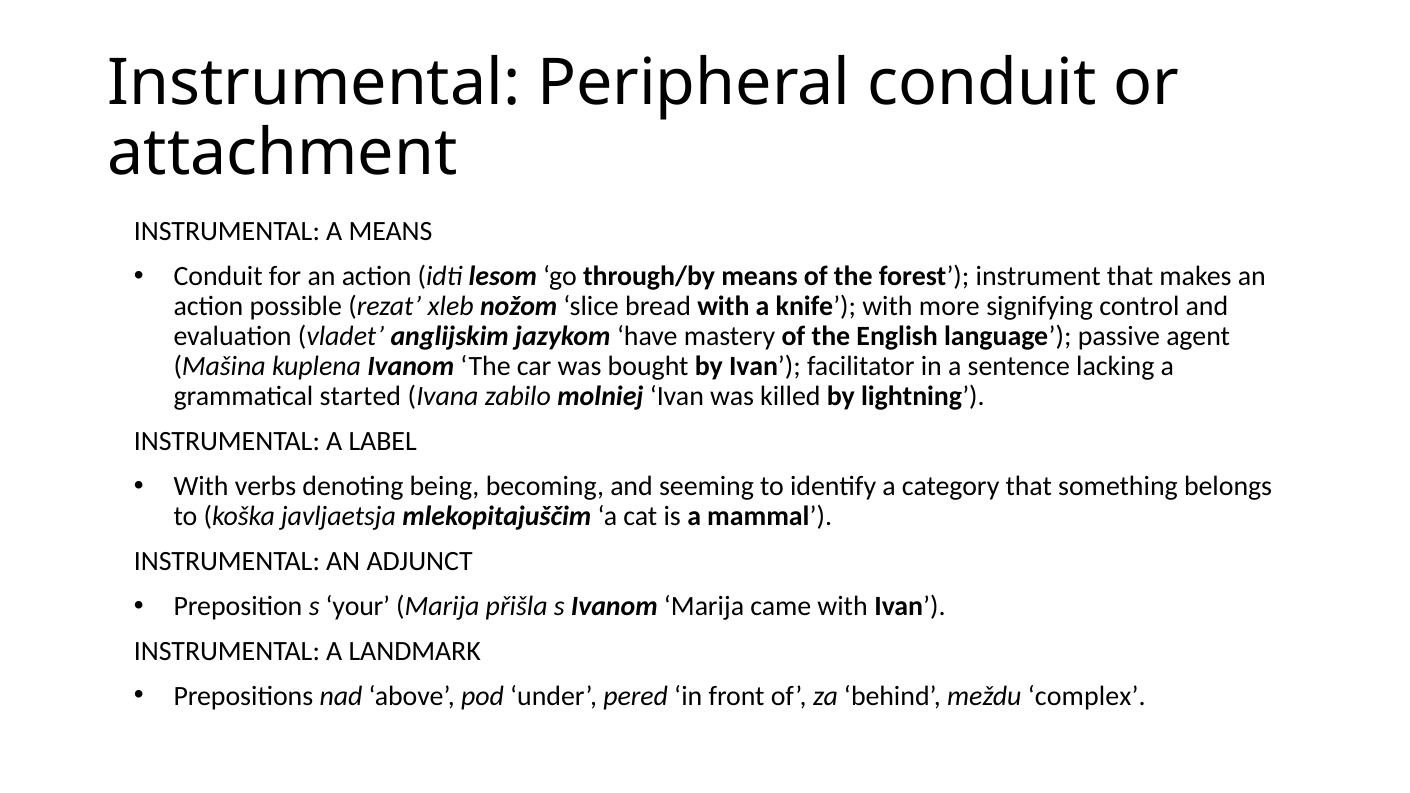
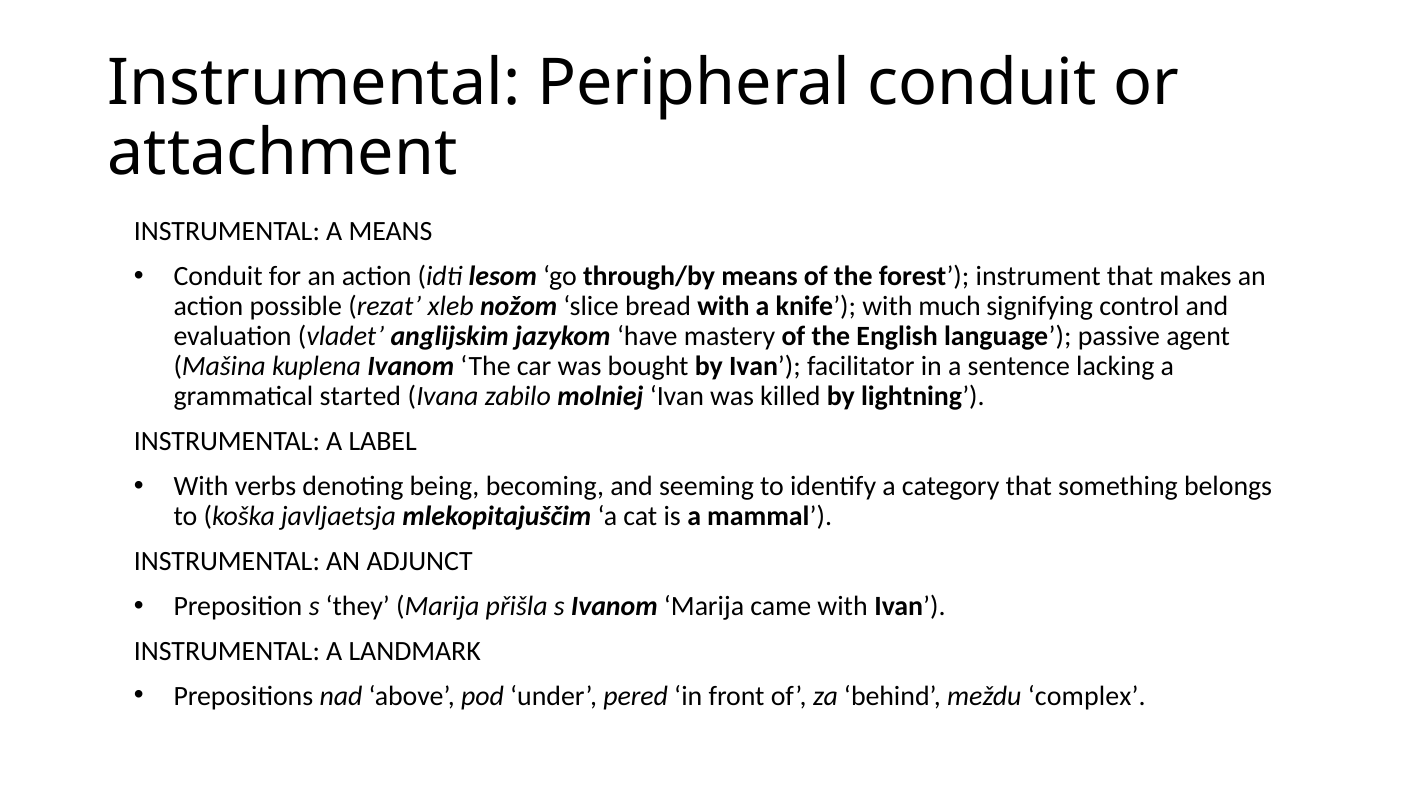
more: more -> much
your: your -> they
